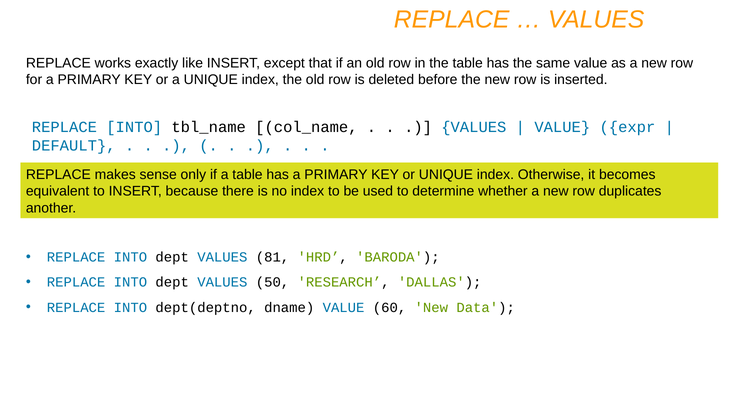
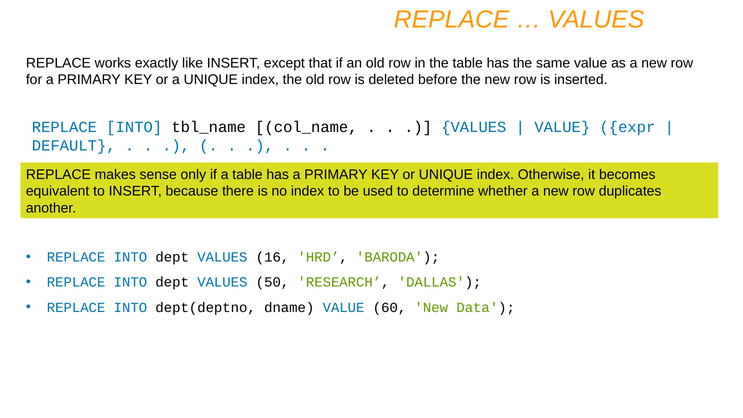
81: 81 -> 16
